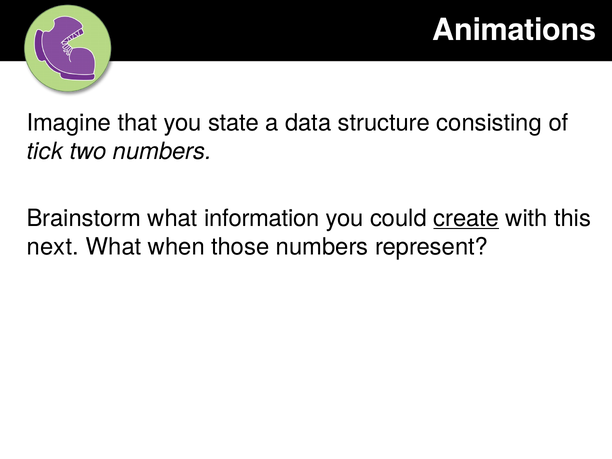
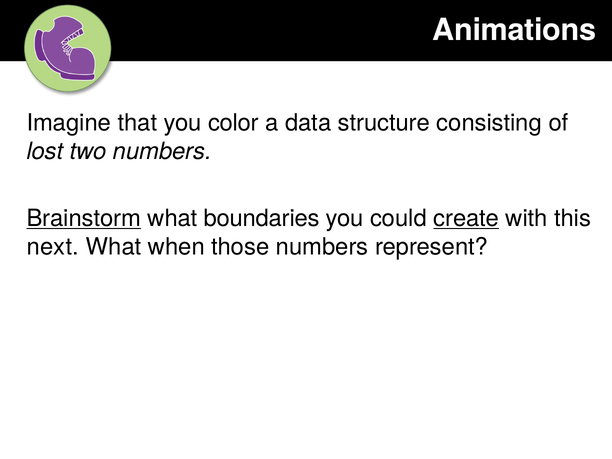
state: state -> color
tick: tick -> lost
Brainstorm underline: none -> present
information: information -> boundaries
